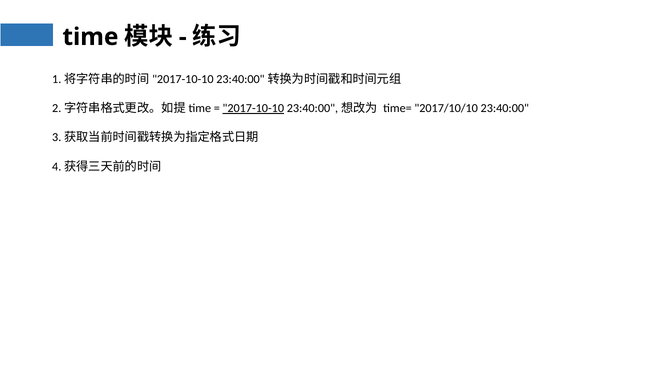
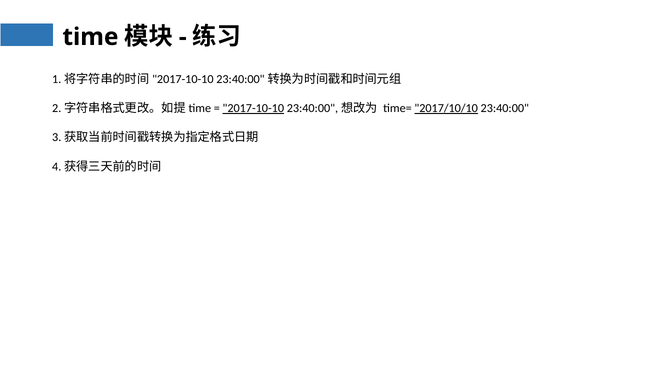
2017/10/10 underline: none -> present
